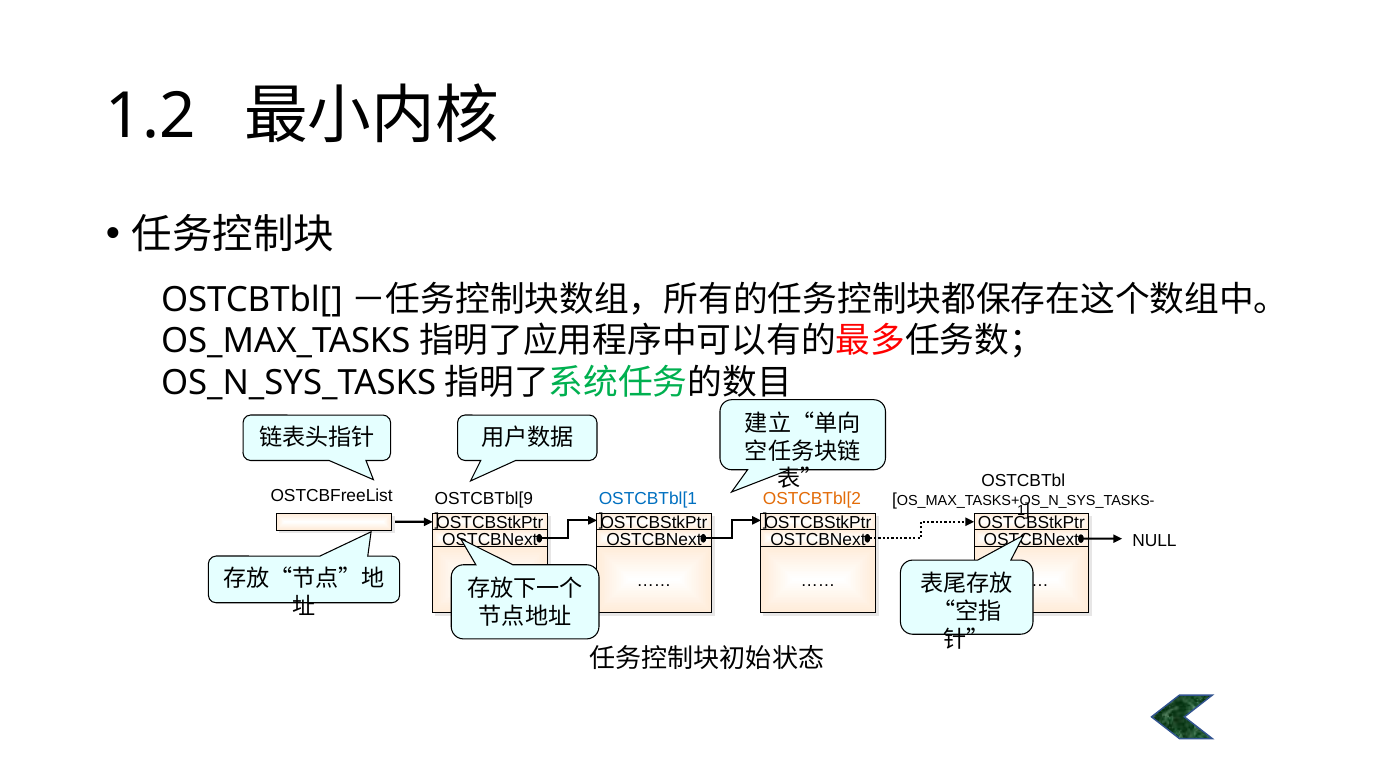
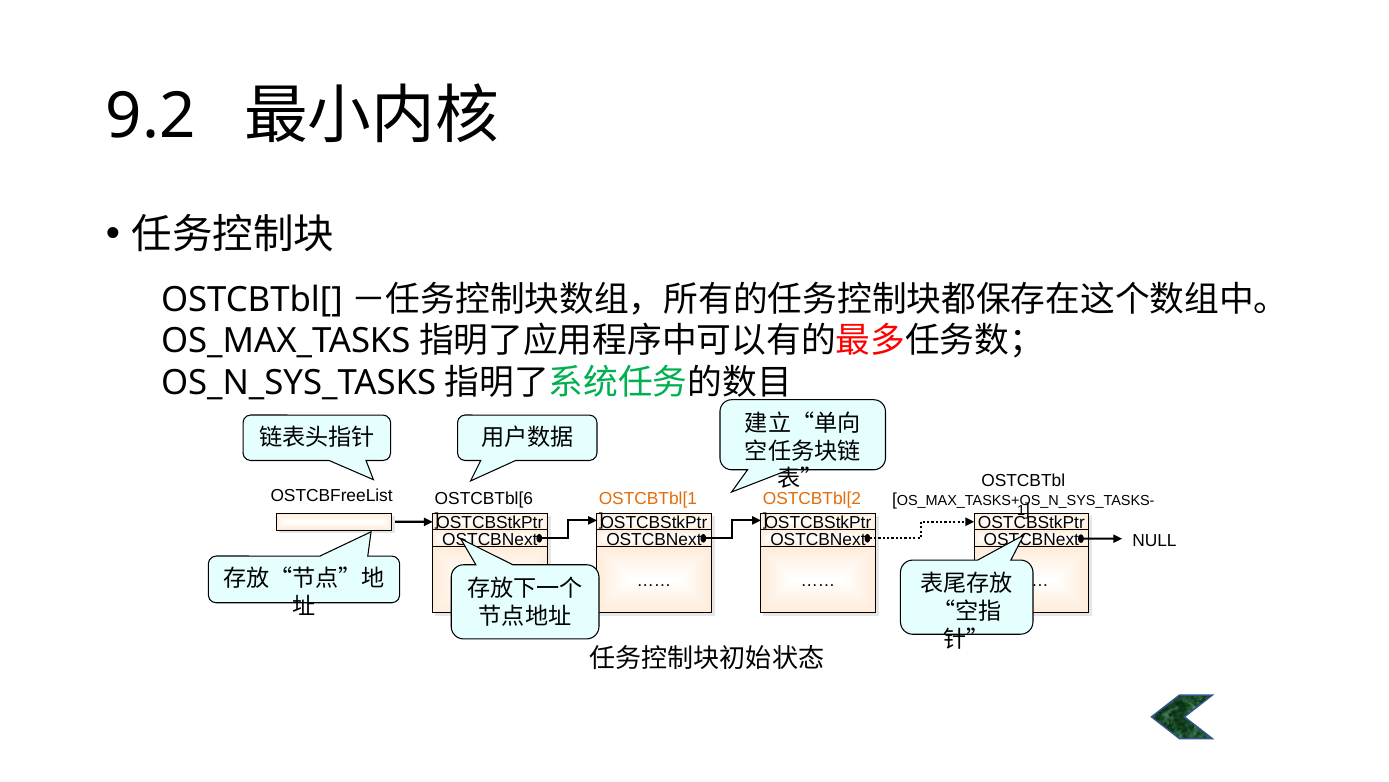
1.2: 1.2 -> 9.2
OSTCBTbl[9: OSTCBTbl[9 -> OSTCBTbl[6
OSTCBTbl[1 colour: blue -> orange
